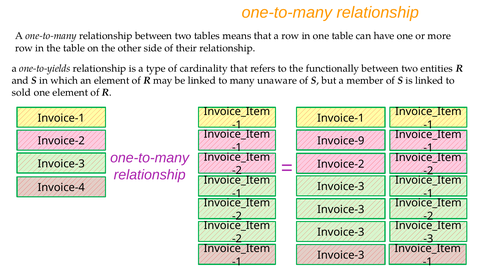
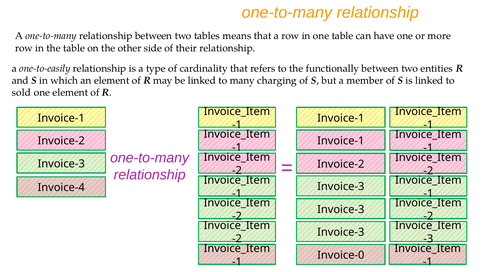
one-to-yields: one-to-yields -> one-to-easily
unaware: unaware -> charging
Invoice-9 at (341, 141): Invoice-9 -> Invoice-1
Invoice-3 at (341, 255): Invoice-3 -> Invoice-0
